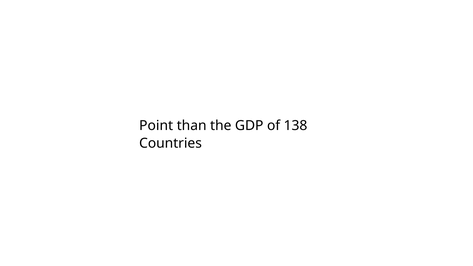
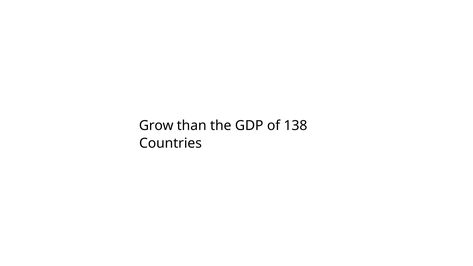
Point: Point -> Grow
